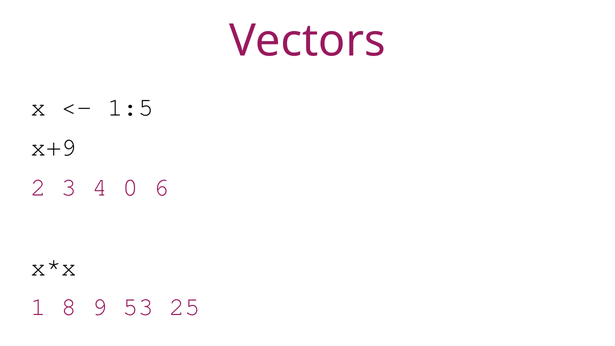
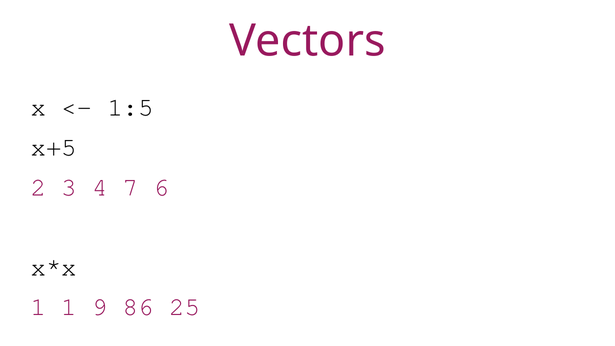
x+9: x+9 -> x+5
0: 0 -> 7
1 8: 8 -> 1
53: 53 -> 86
